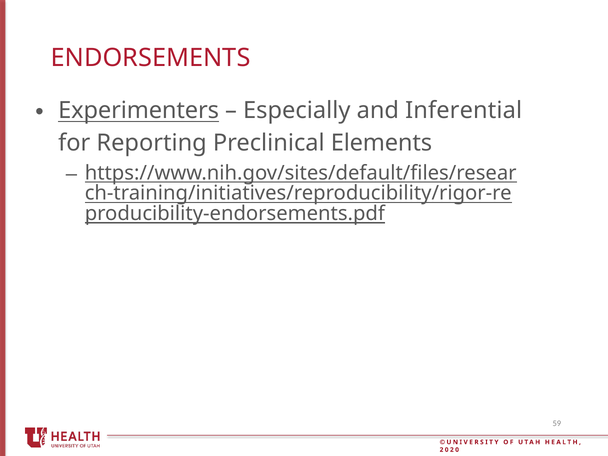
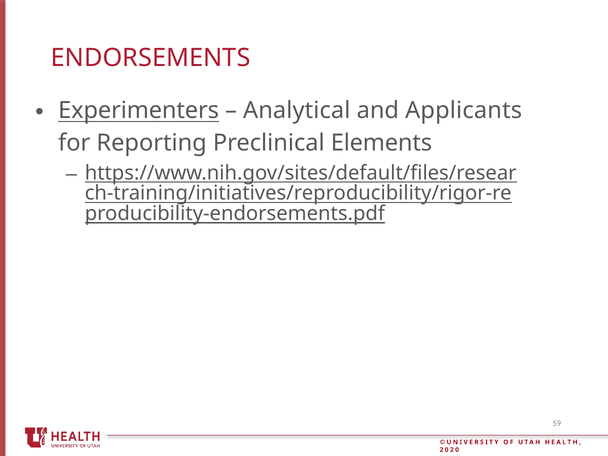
Especially: Especially -> Analytical
Inferential: Inferential -> Applicants
